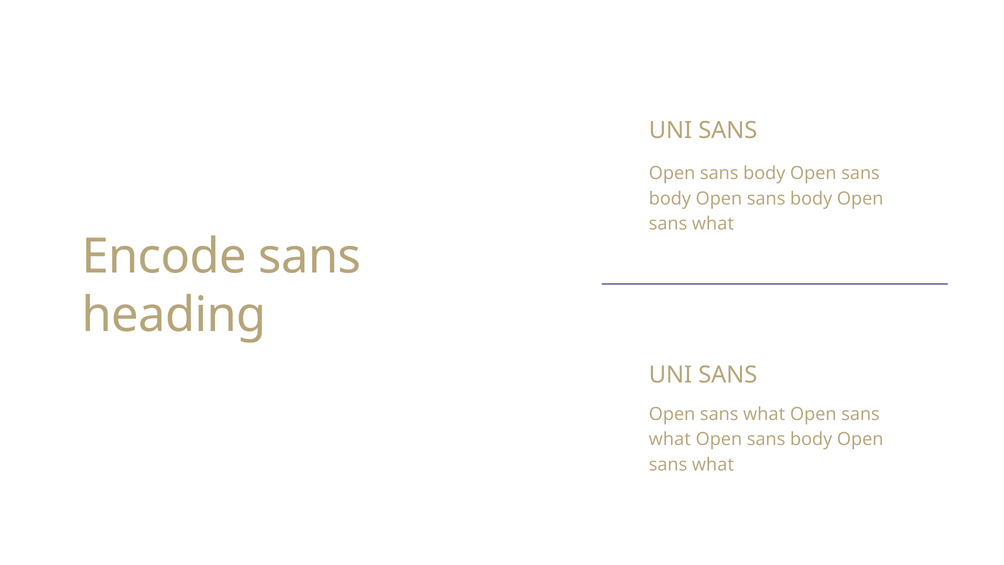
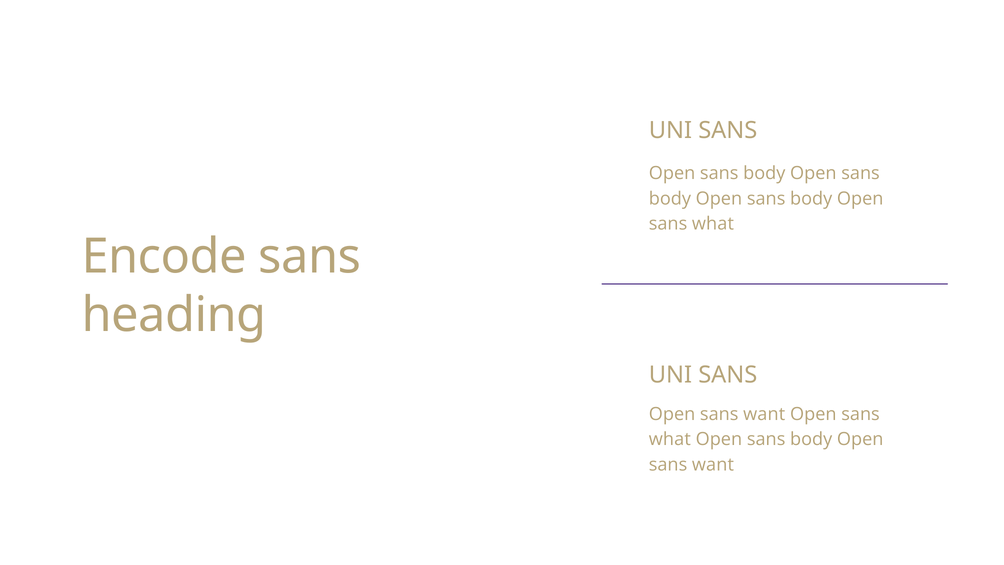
what at (764, 414): what -> want
what at (713, 465): what -> want
